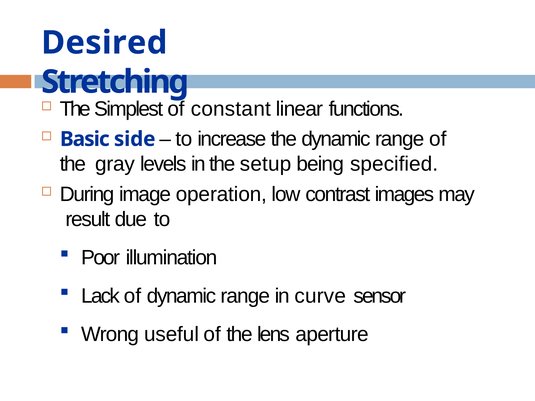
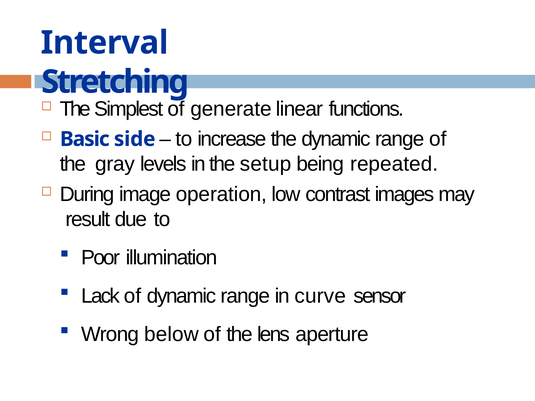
Desired: Desired -> Interval
constant: constant -> generate
specified: specified -> repeated
useful: useful -> below
